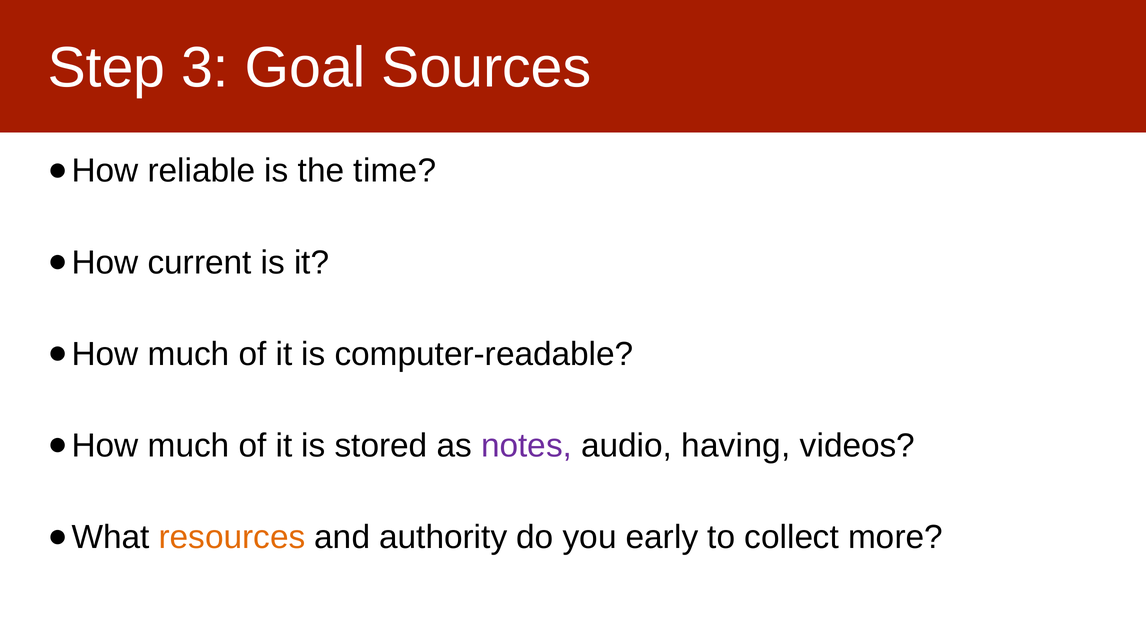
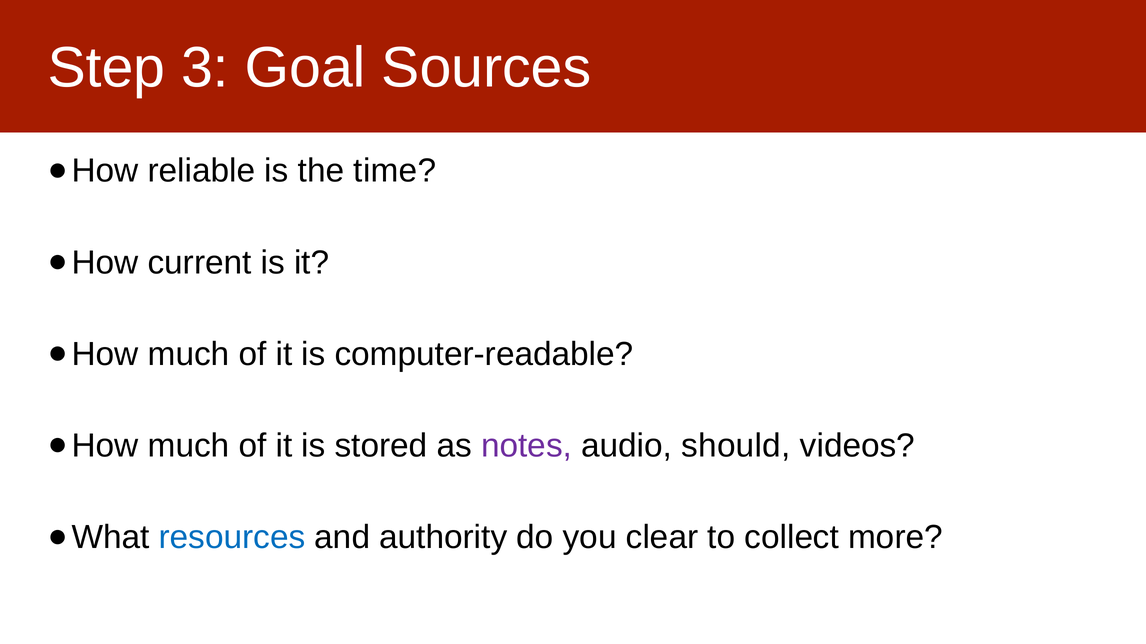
having: having -> should
resources colour: orange -> blue
early: early -> clear
